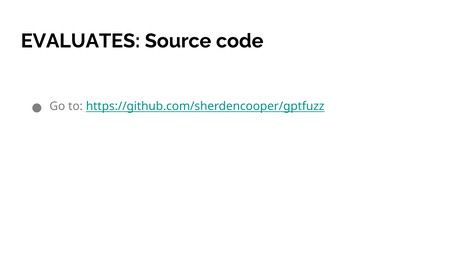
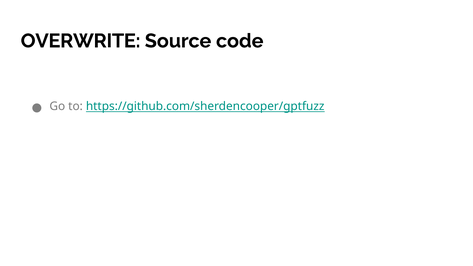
EVALUATES: EVALUATES -> OVERWRITE
